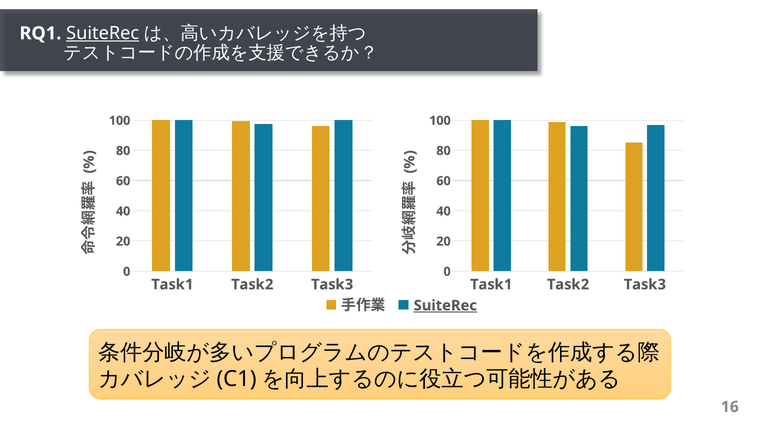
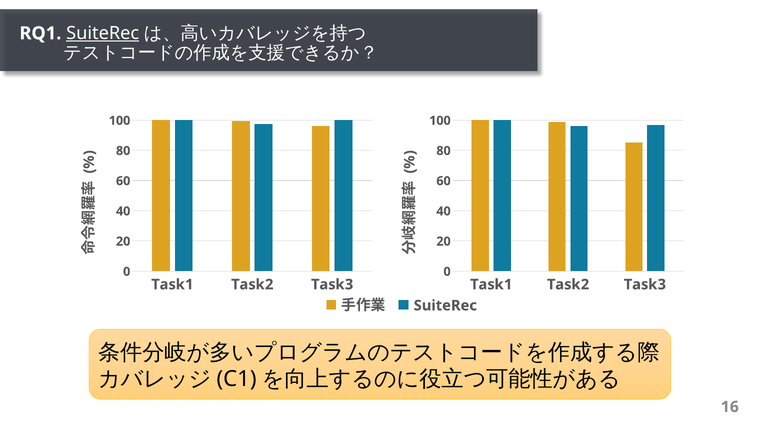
SuiteRec at (445, 306) underline: present -> none
